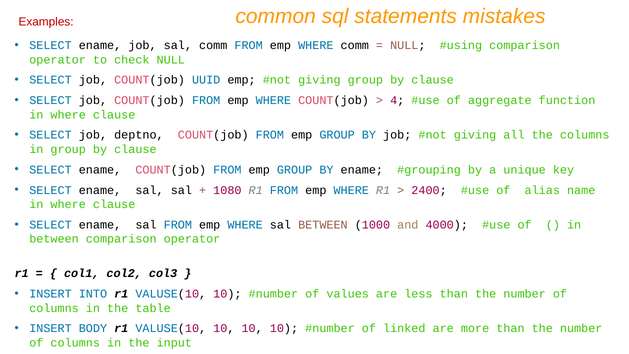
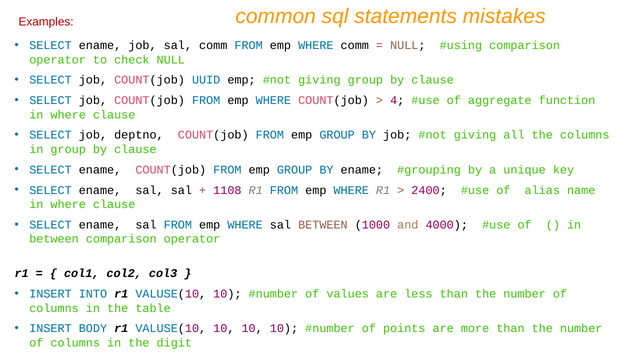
1080: 1080 -> 1108
linked: linked -> points
input: input -> digit
